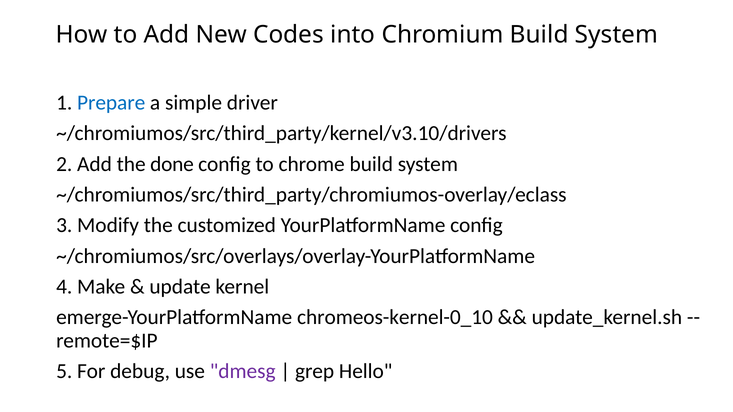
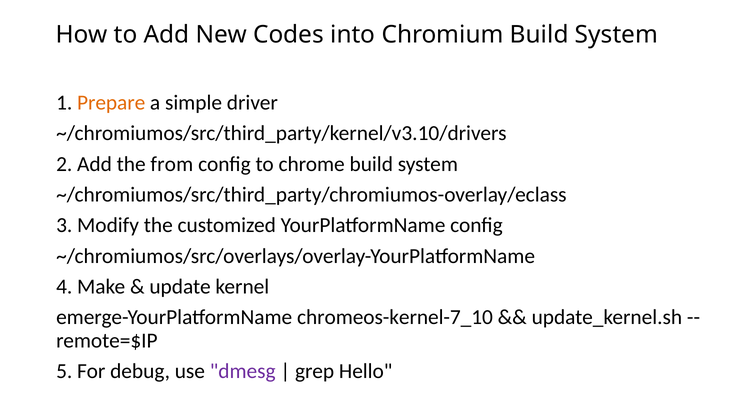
Prepare colour: blue -> orange
done: done -> from
chromeos-kernel-0_10: chromeos-kernel-0_10 -> chromeos-kernel-7_10
